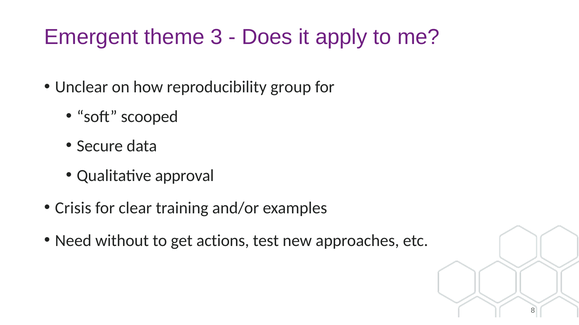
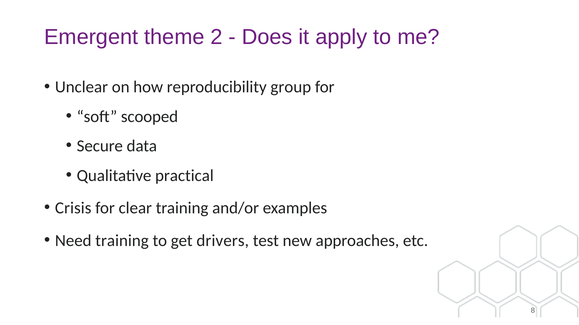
3: 3 -> 2
approval: approval -> practical
Need without: without -> training
actions: actions -> drivers
